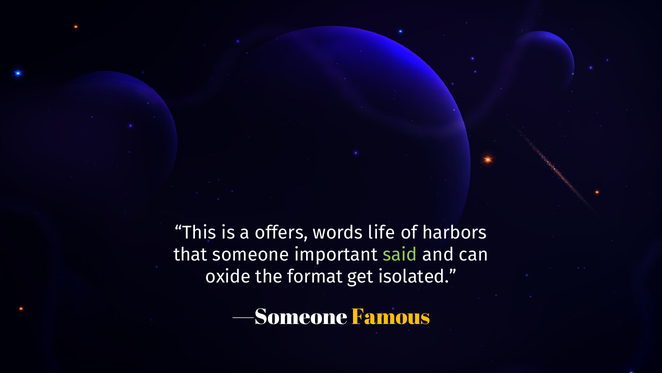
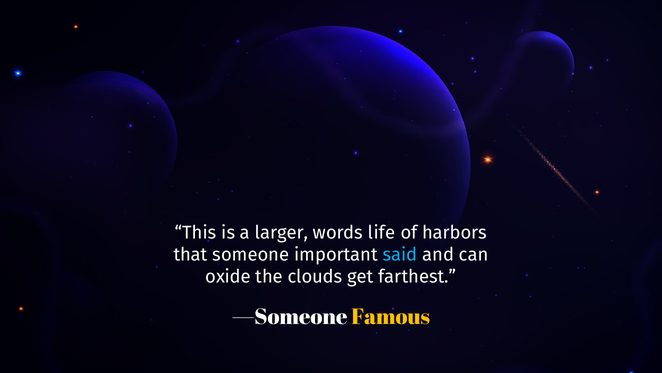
offers: offers -> larger
said colour: light green -> light blue
format: format -> clouds
isolated: isolated -> farthest
